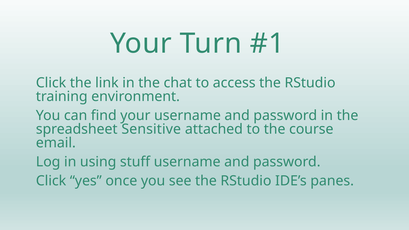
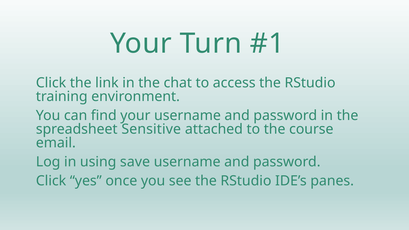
stuff: stuff -> save
